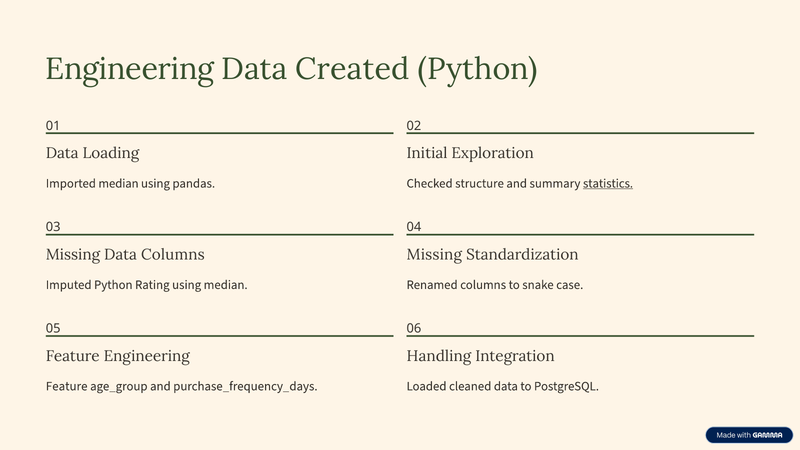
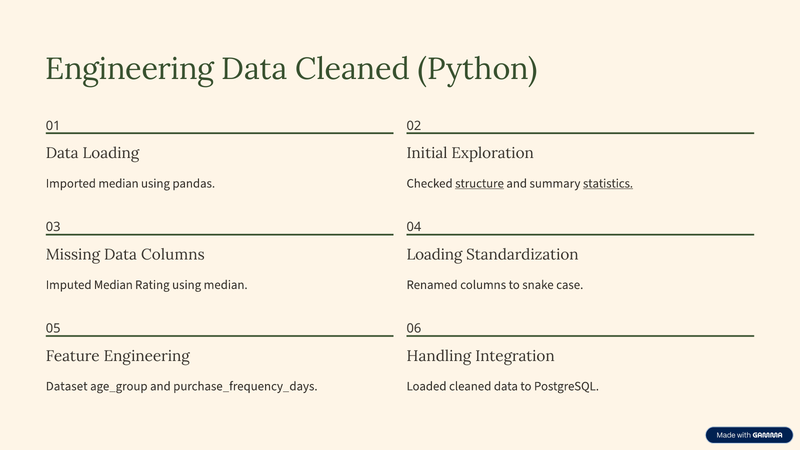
Data Created: Created -> Cleaned
structure underline: none -> present
Missing at (434, 255): Missing -> Loading
Imputed Python: Python -> Median
Feature at (67, 386): Feature -> Dataset
